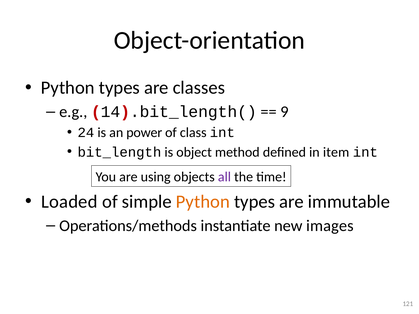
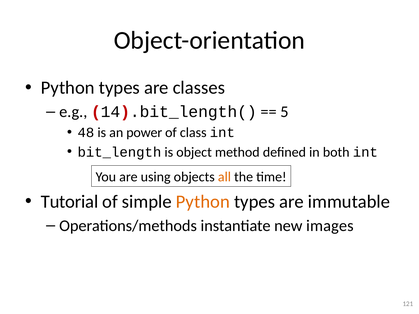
9: 9 -> 5
24: 24 -> 48
item: item -> both
all colour: purple -> orange
Loaded: Loaded -> Tutorial
